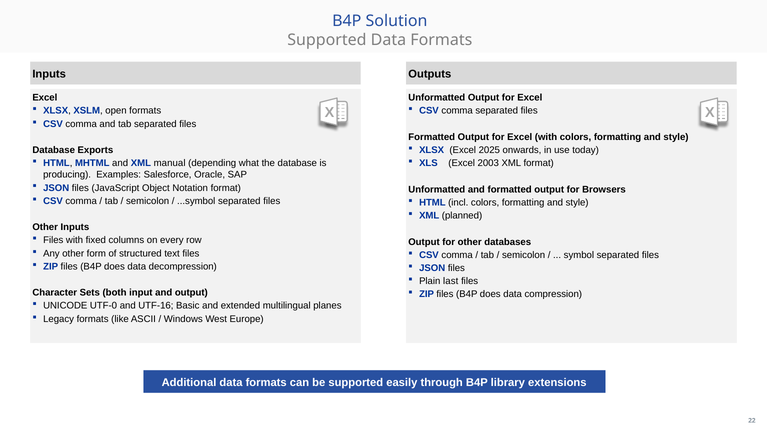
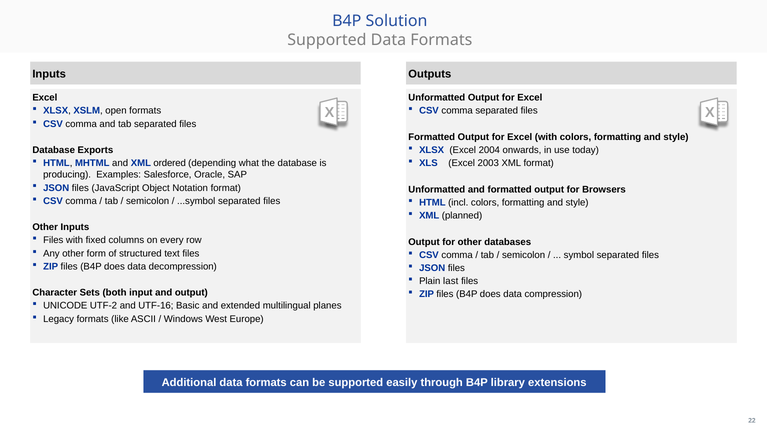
2025: 2025 -> 2004
manual: manual -> ordered
UTF-0: UTF-0 -> UTF-2
